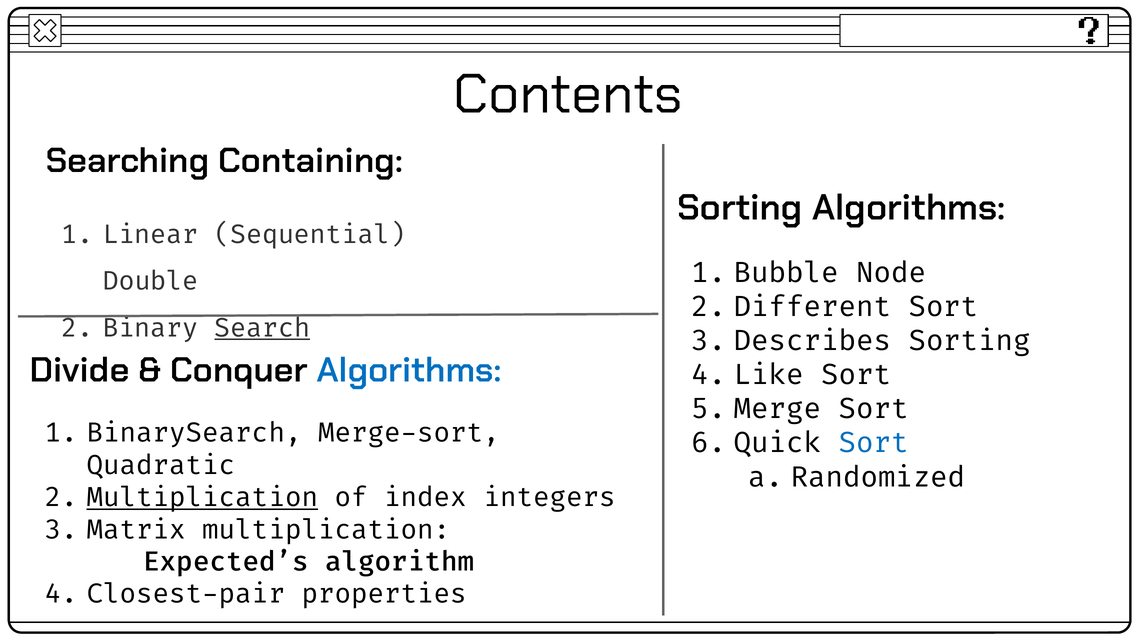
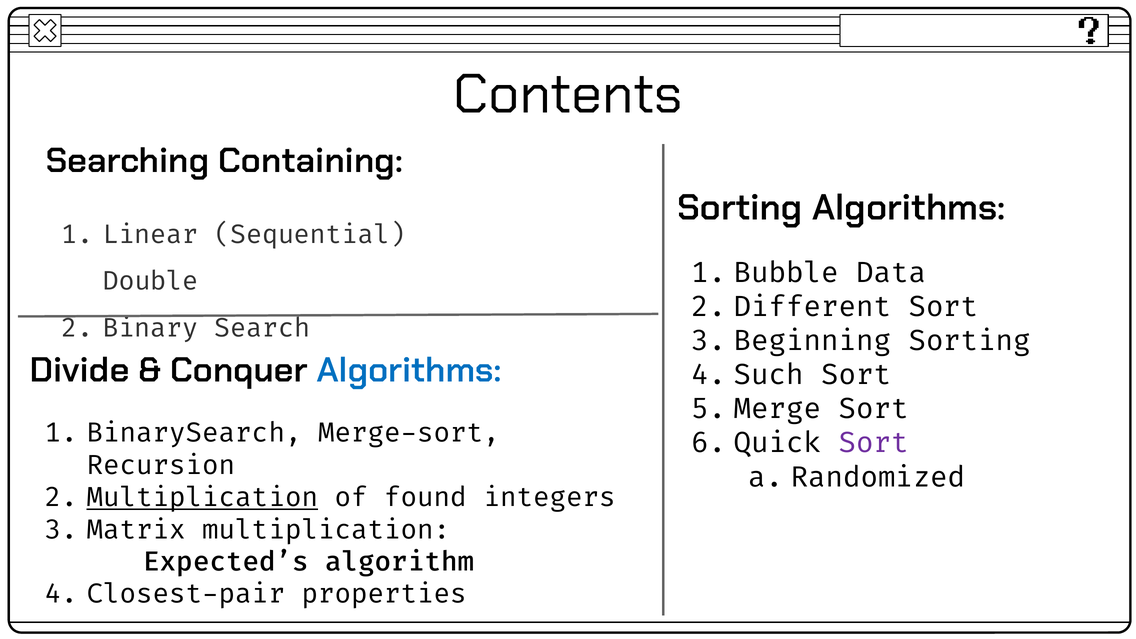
Node: Node -> Data
Search underline: present -> none
Describes: Describes -> Beginning
Like: Like -> Such
Sort at (874, 443) colour: blue -> purple
Quadratic: Quadratic -> Recursion
index: index -> found
